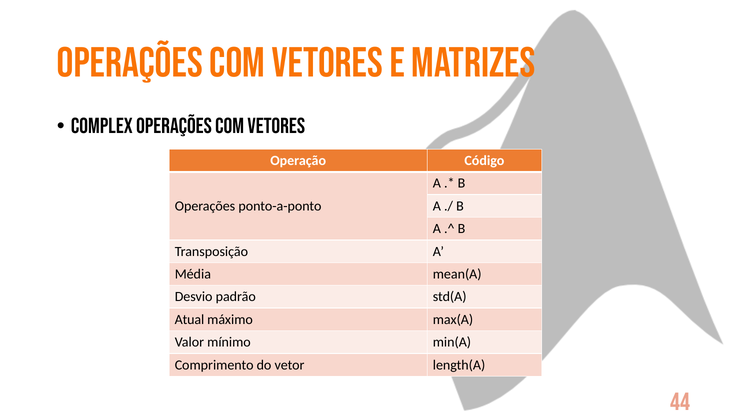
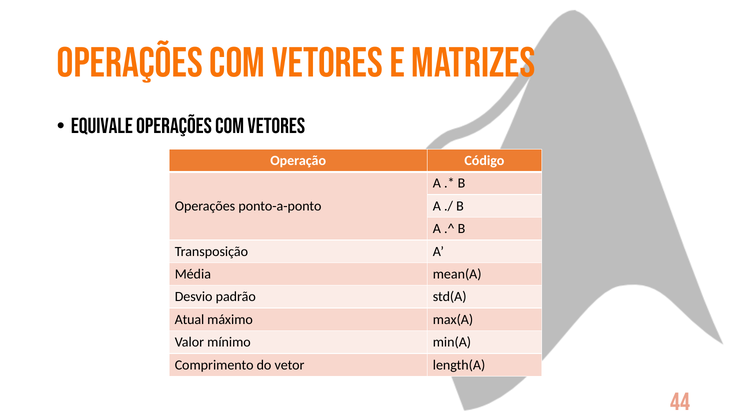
Complex: Complex -> Equivale
